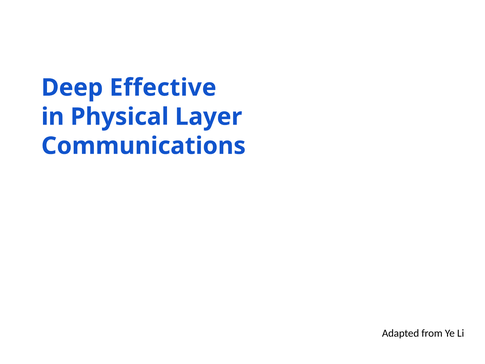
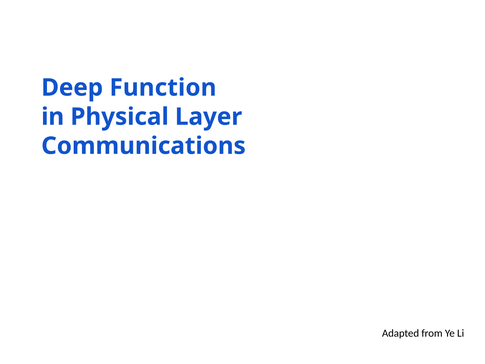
Effective: Effective -> Function
